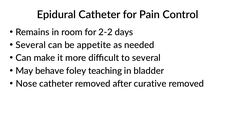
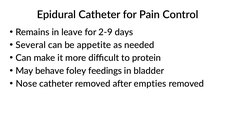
room: room -> leave
2-2: 2-2 -> 2-9
to several: several -> protein
teaching: teaching -> feedings
curative: curative -> empties
